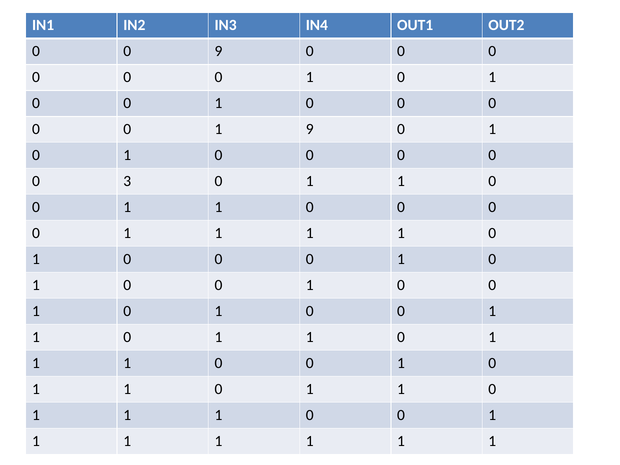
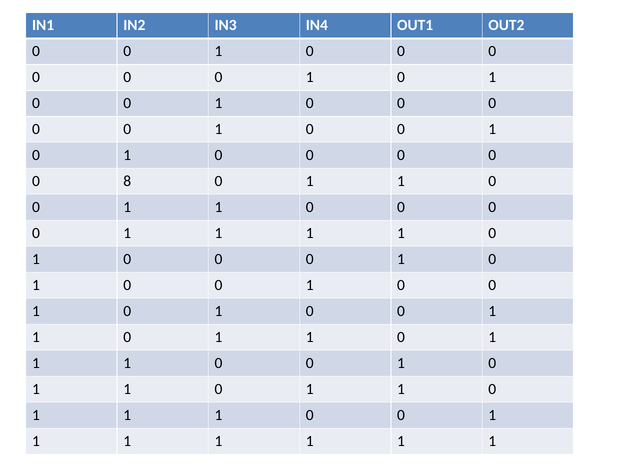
9 at (218, 51): 9 -> 1
9 at (310, 129): 9 -> 0
3: 3 -> 8
